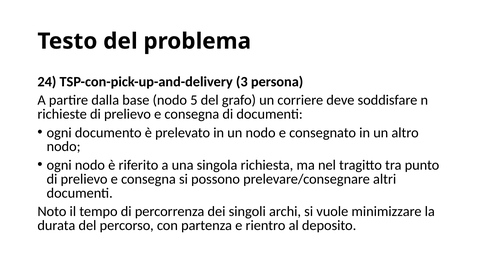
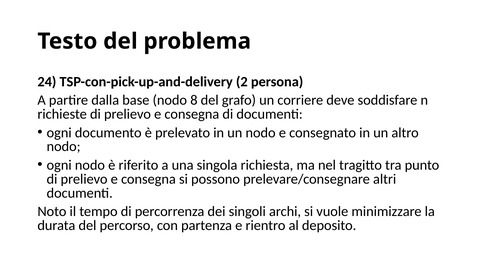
3: 3 -> 2
5: 5 -> 8
